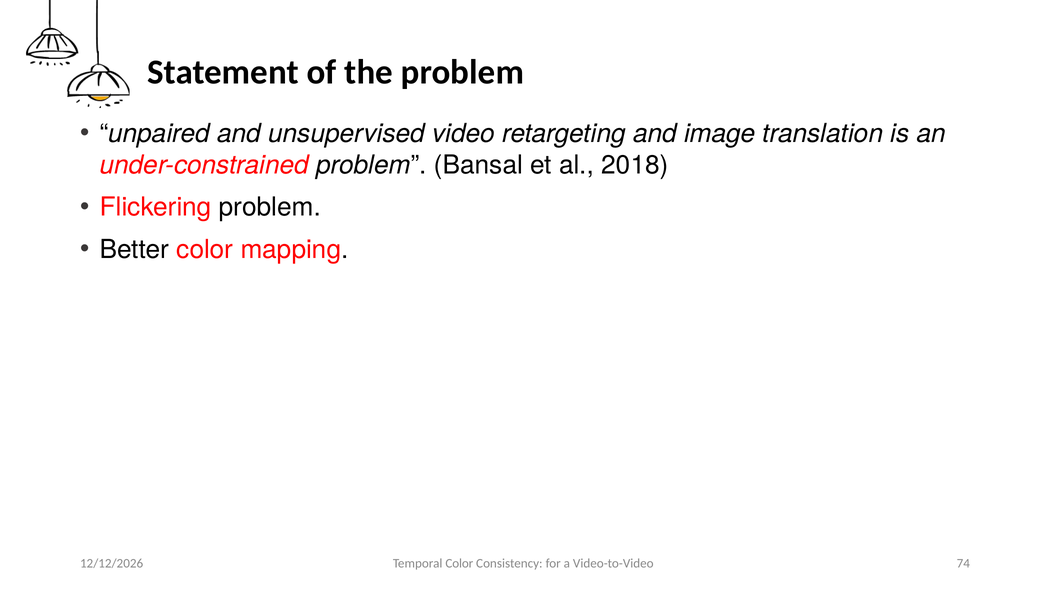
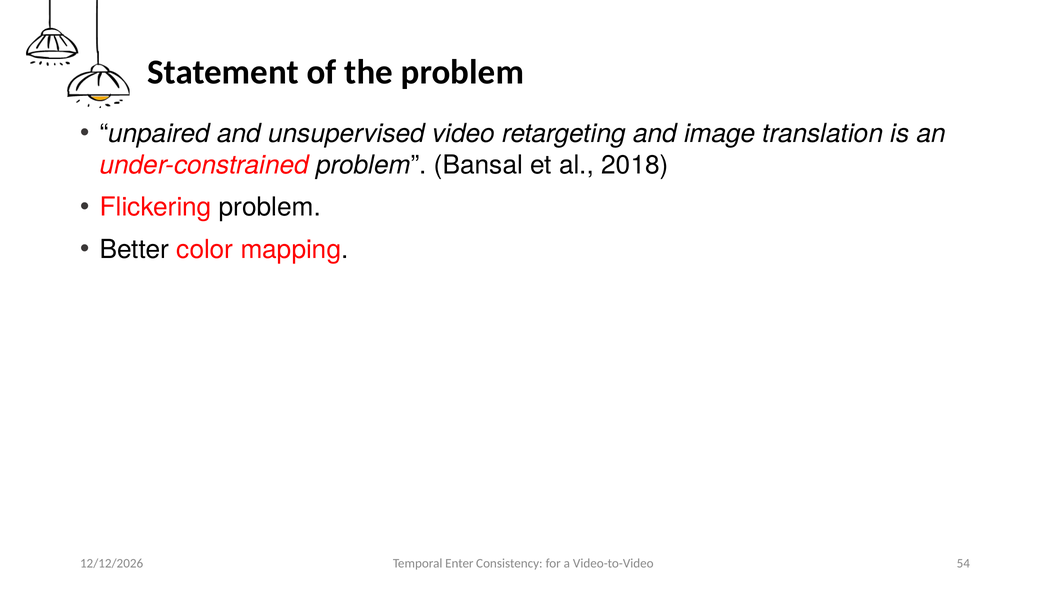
Temporal Color: Color -> Enter
74: 74 -> 54
